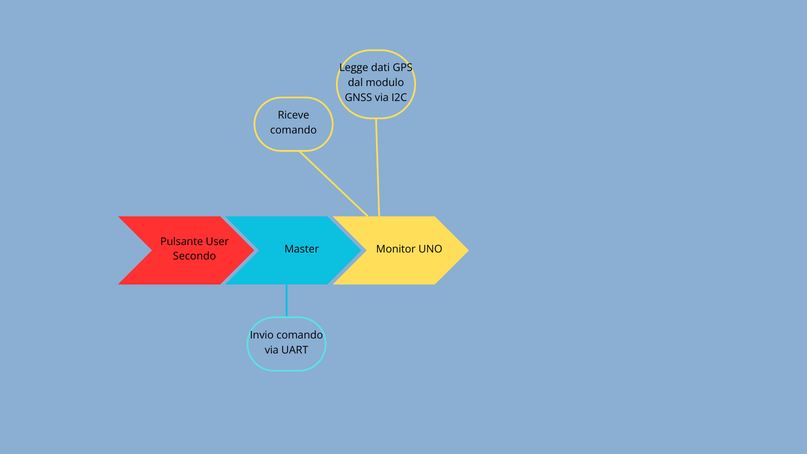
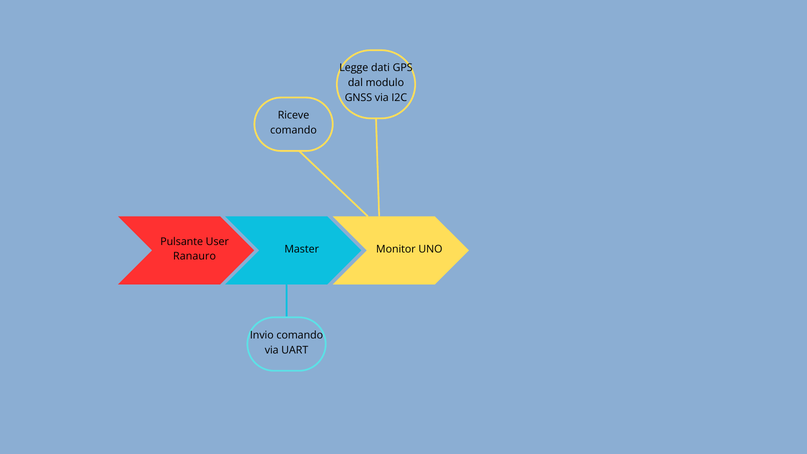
Secondo: Secondo -> Ranauro
